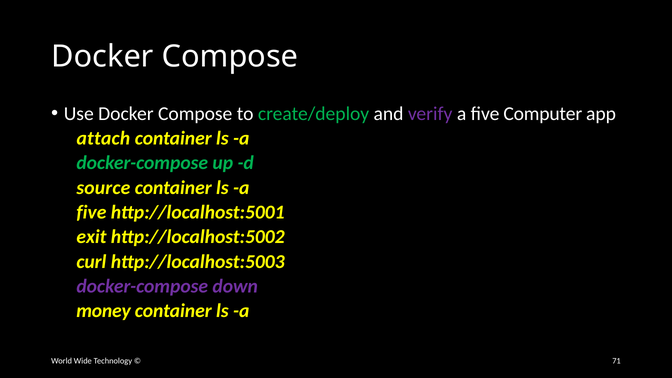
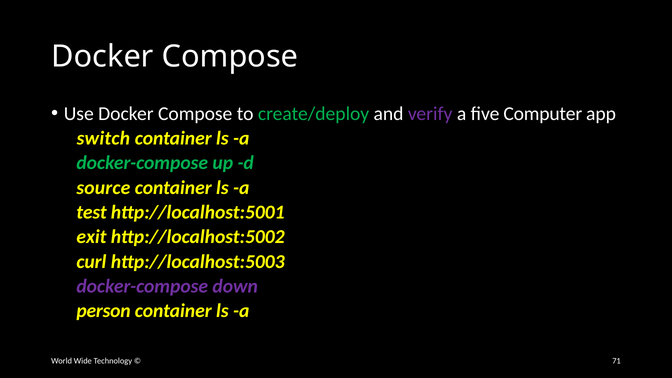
attach: attach -> switch
five at (91, 212): five -> test
money: money -> person
